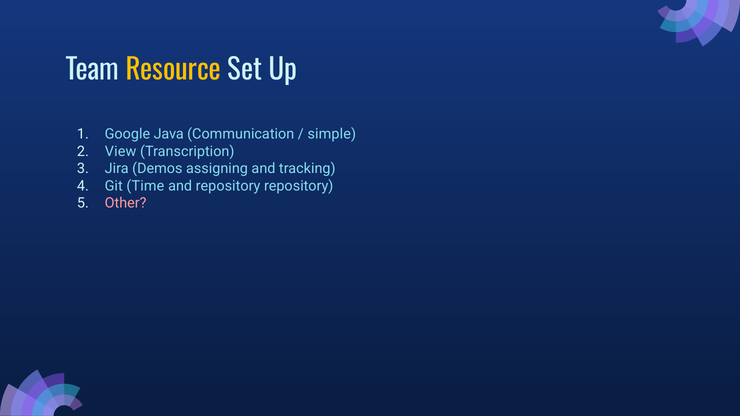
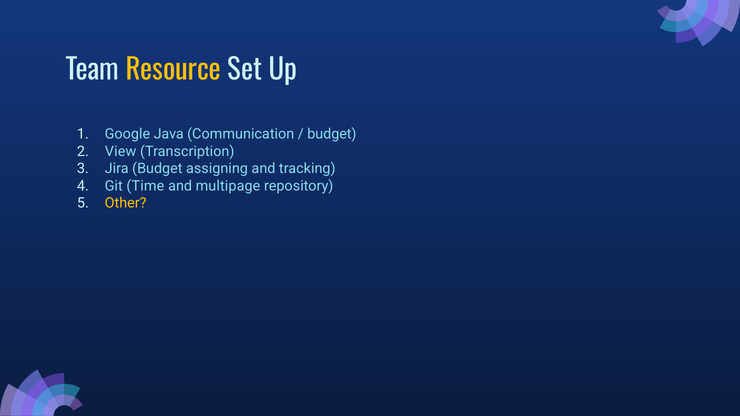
simple at (332, 134): simple -> budget
Jira Demos: Demos -> Budget
and repository: repository -> multipage
Other colour: pink -> yellow
